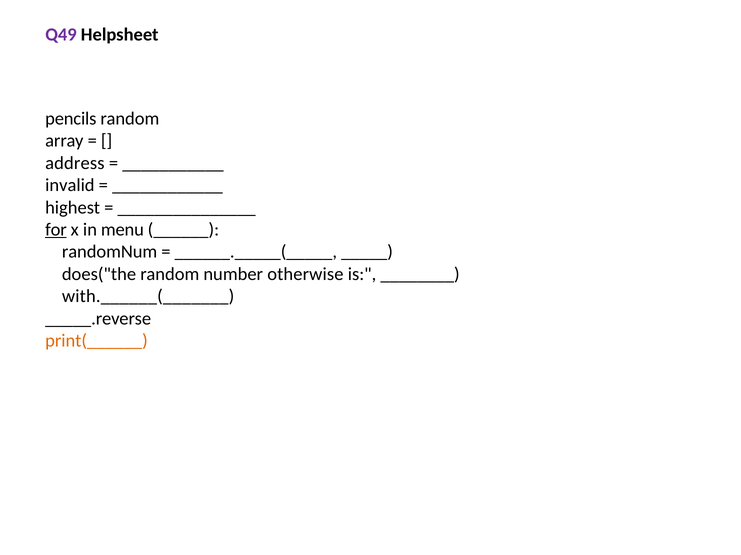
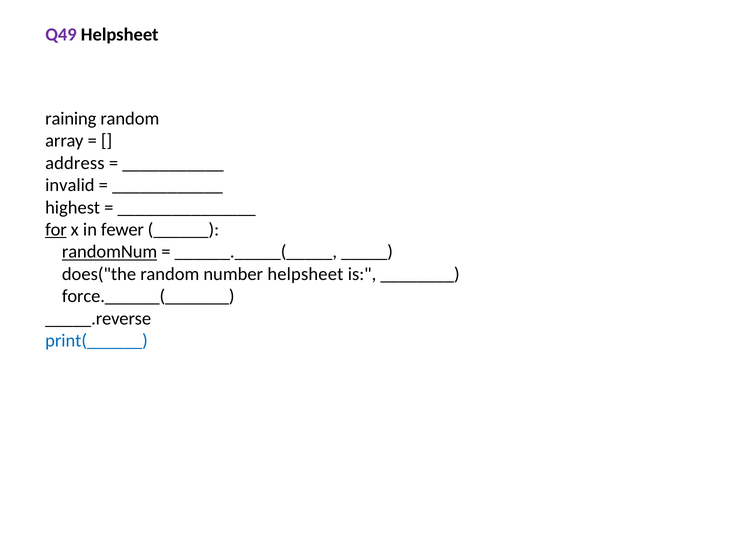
pencils: pencils -> raining
menu: menu -> fewer
randomNum underline: none -> present
number otherwise: otherwise -> helpsheet
with.______(_______: with.______(_______ -> force.______(_______
print(______ colour: orange -> blue
